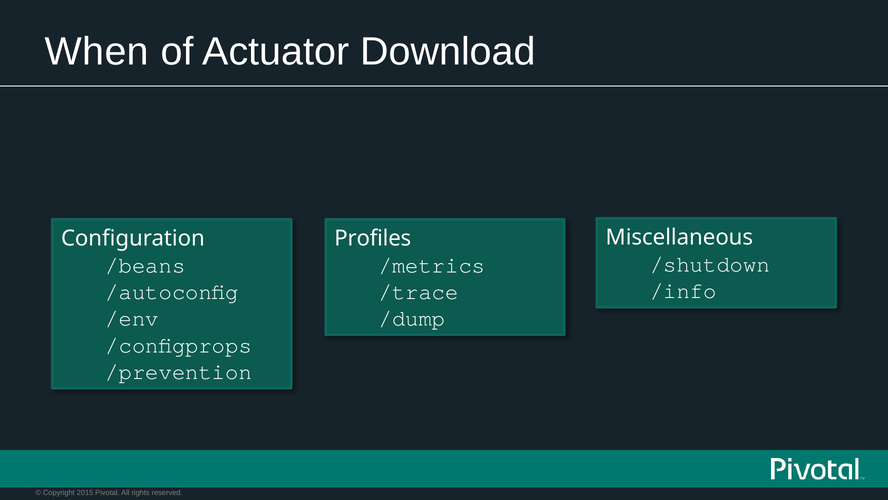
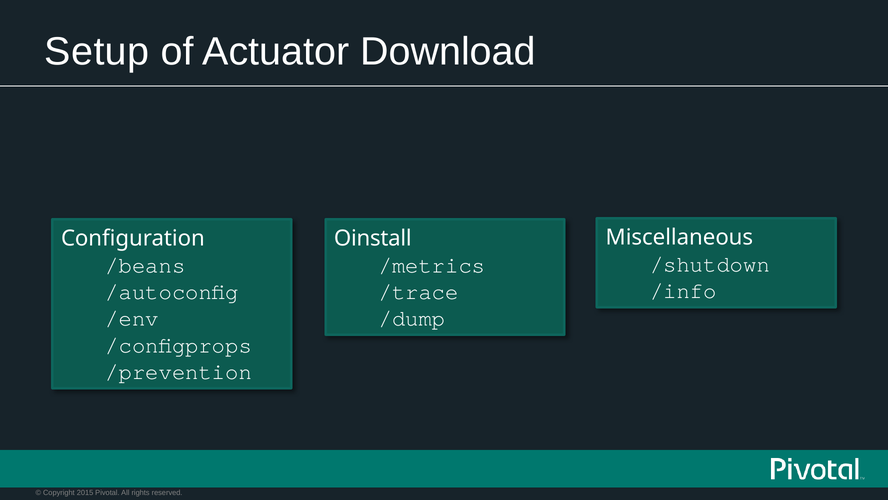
When: When -> Setup
Profiles: Profiles -> Oinstall
